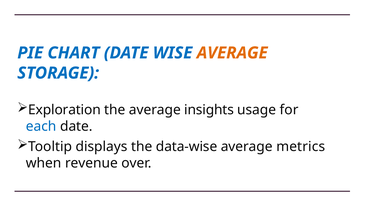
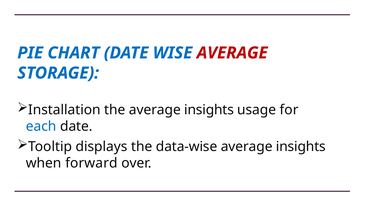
AVERAGE at (232, 53) colour: orange -> red
Exploration: Exploration -> Installation
metrics at (301, 147): metrics -> insights
revenue: revenue -> forward
